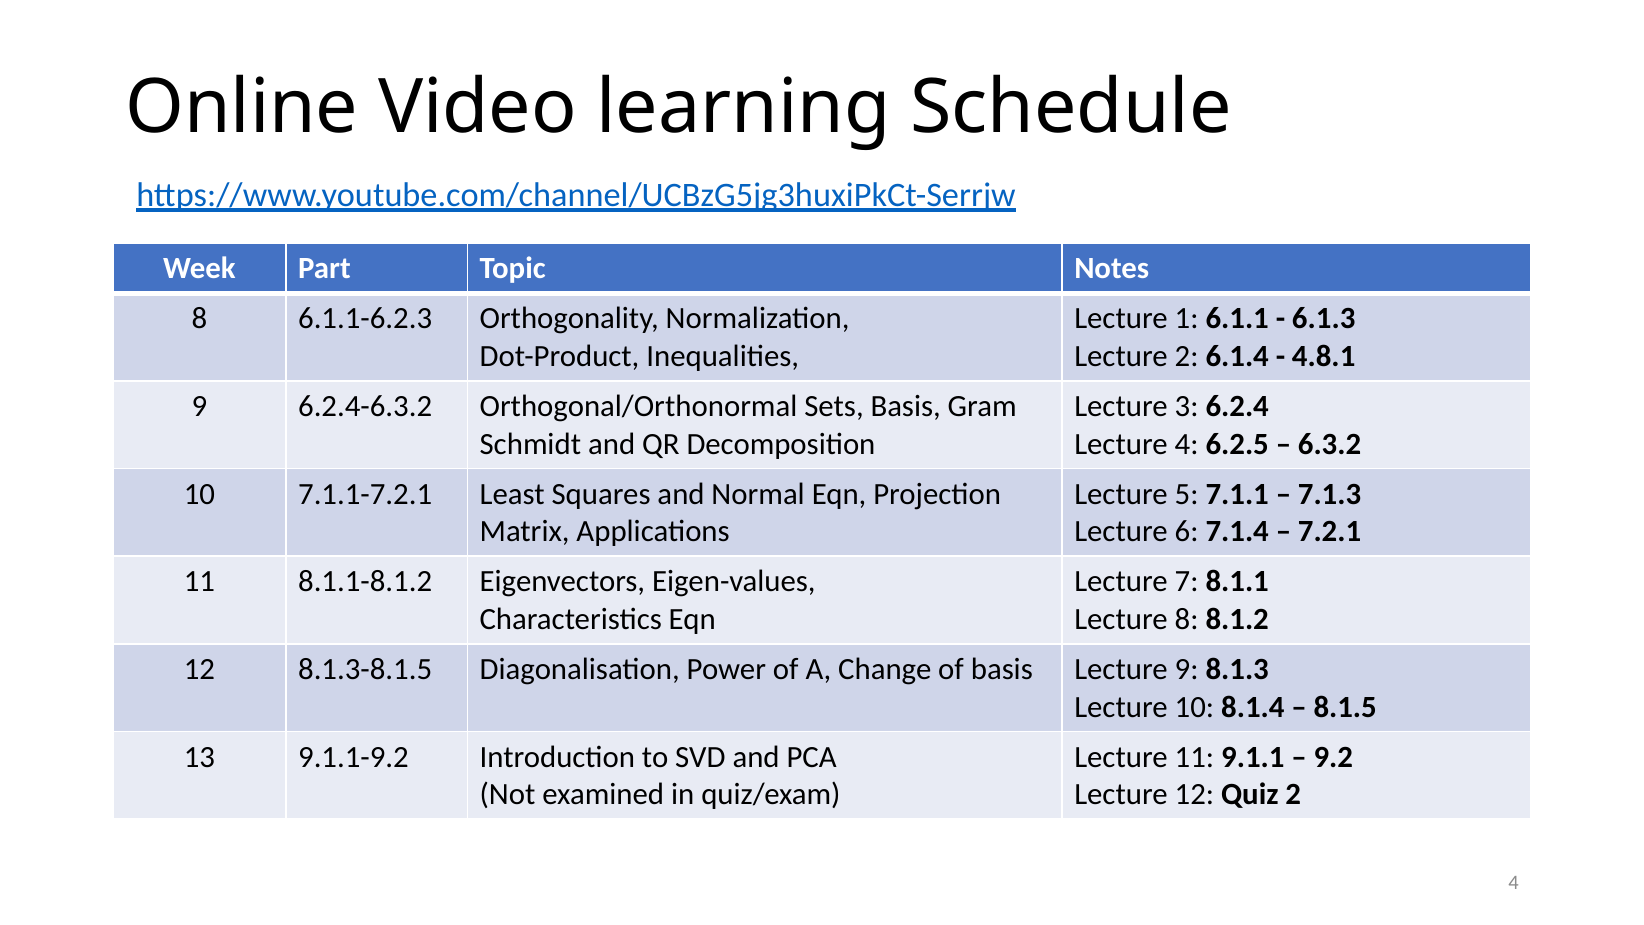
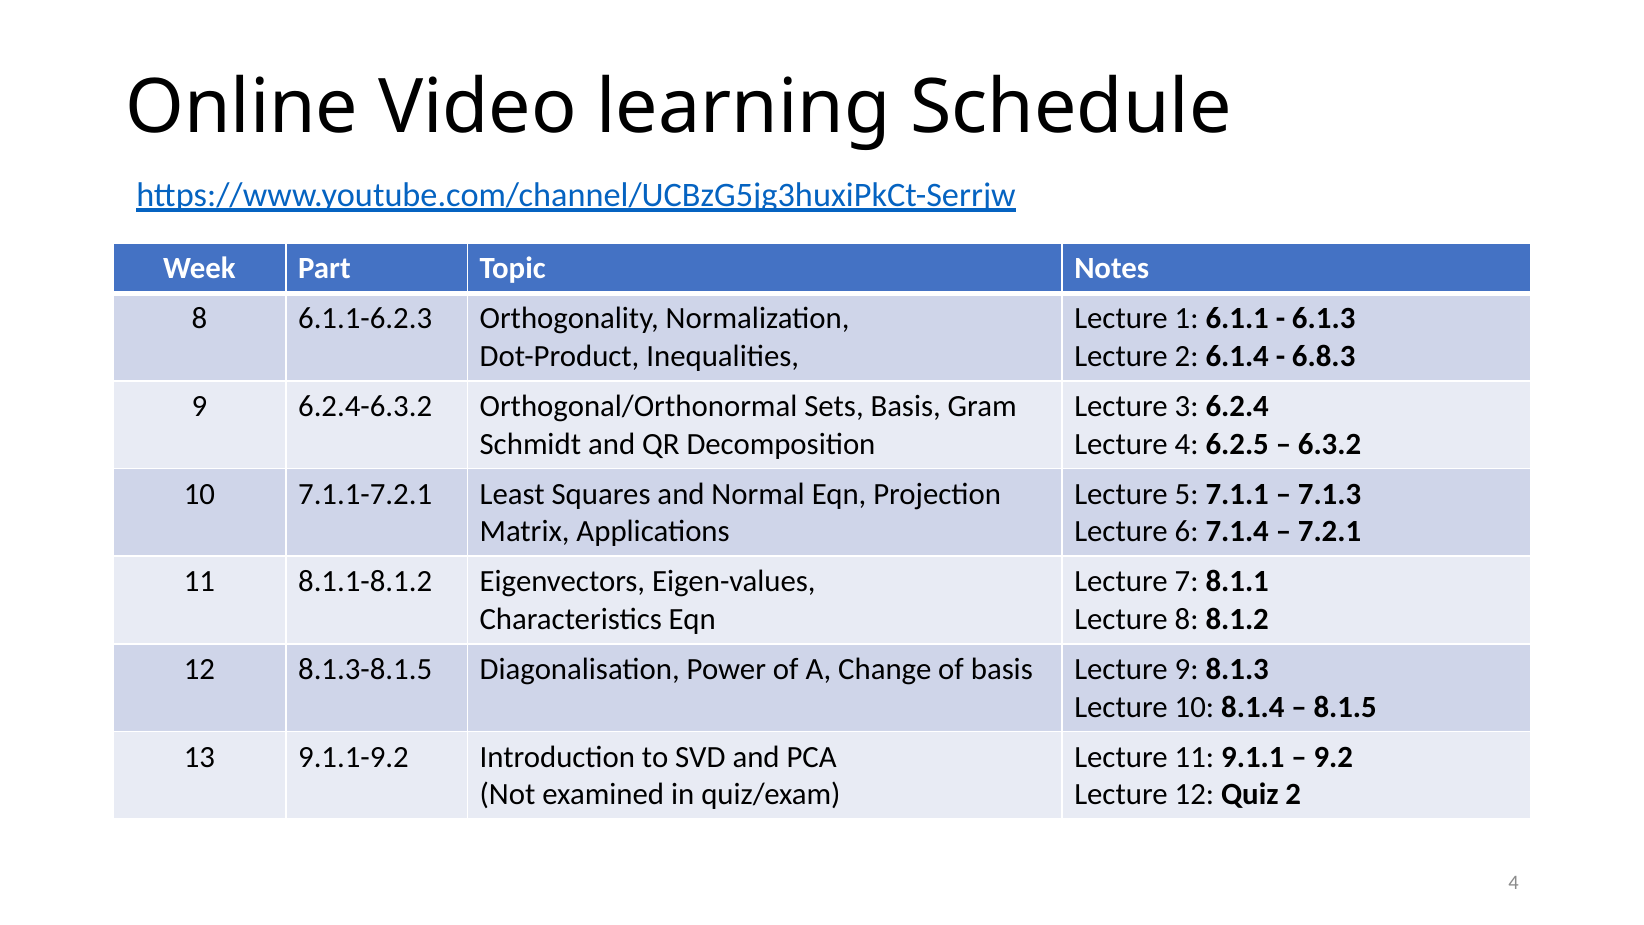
4.8.1: 4.8.1 -> 6.8.3
